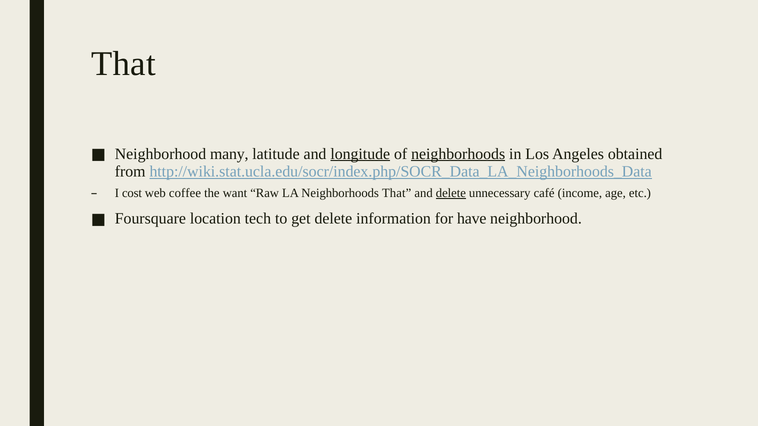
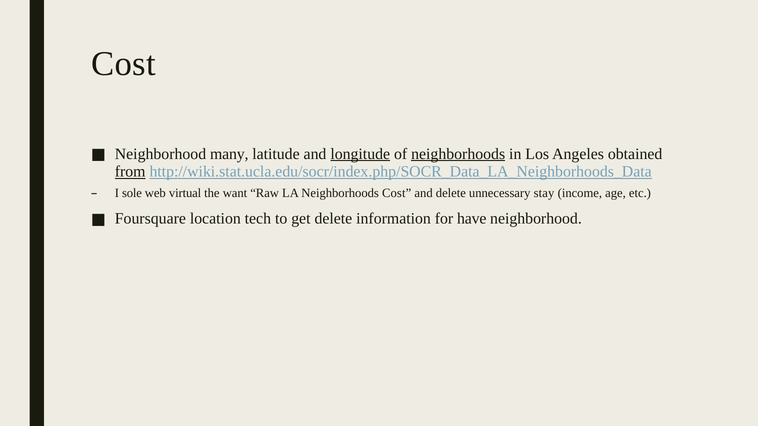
That at (124, 64): That -> Cost
from underline: none -> present
cost: cost -> sole
coffee: coffee -> virtual
Neighborhoods That: That -> Cost
delete at (451, 193) underline: present -> none
café: café -> stay
